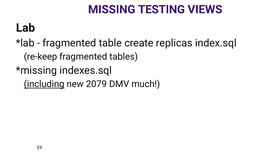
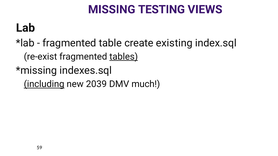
replicas: replicas -> existing
re-keep: re-keep -> re-exist
tables underline: none -> present
2079: 2079 -> 2039
